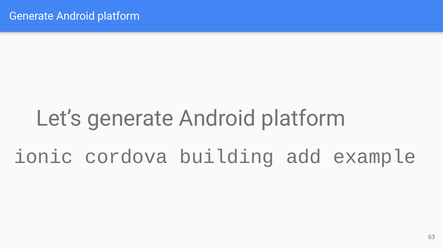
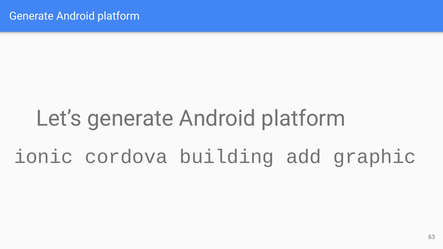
example: example -> graphic
